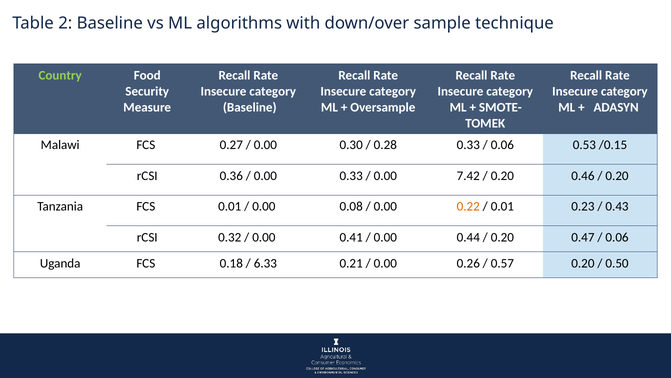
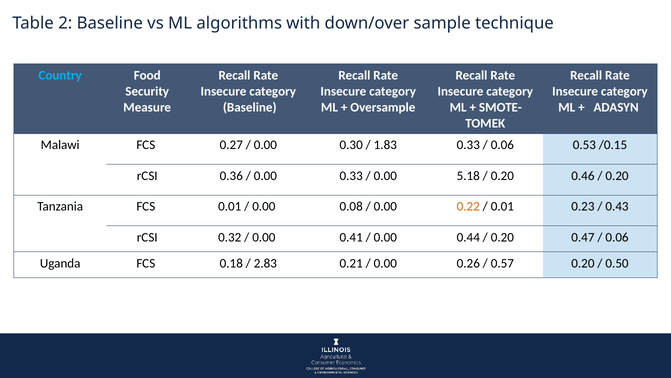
Country colour: light green -> light blue
0.28: 0.28 -> 1.83
7.42: 7.42 -> 5.18
6.33: 6.33 -> 2.83
